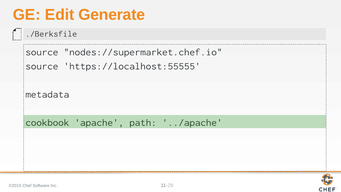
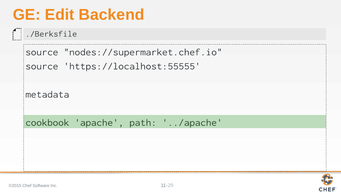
Generate: Generate -> Backend
